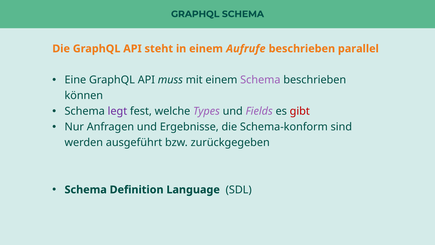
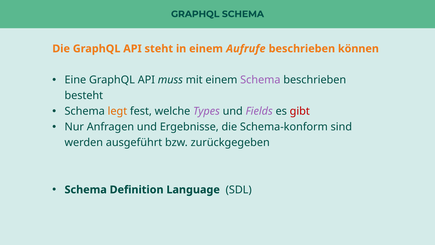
parallel: parallel -> können
können: können -> besteht
legt colour: purple -> orange
